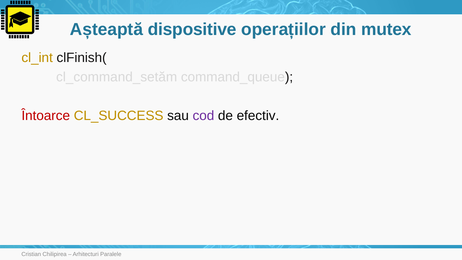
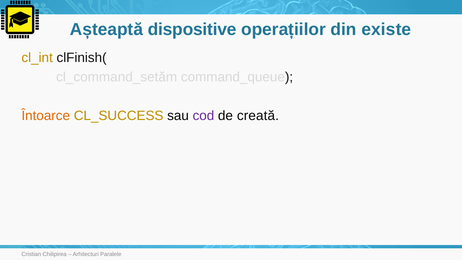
mutex: mutex -> existe
Întoarce colour: red -> orange
efectiv: efectiv -> creată
